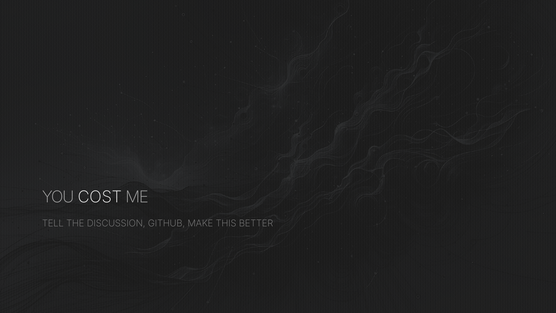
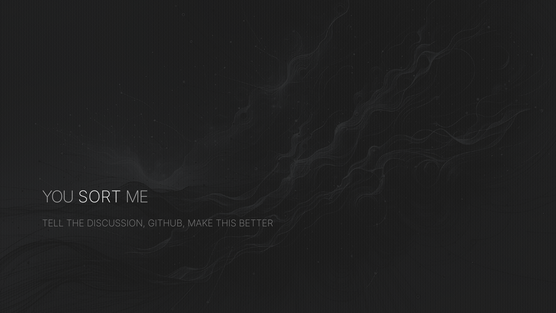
COST: COST -> SORT
